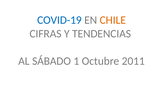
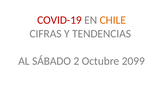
COVID-19 colour: blue -> red
1: 1 -> 2
2011: 2011 -> 2099
